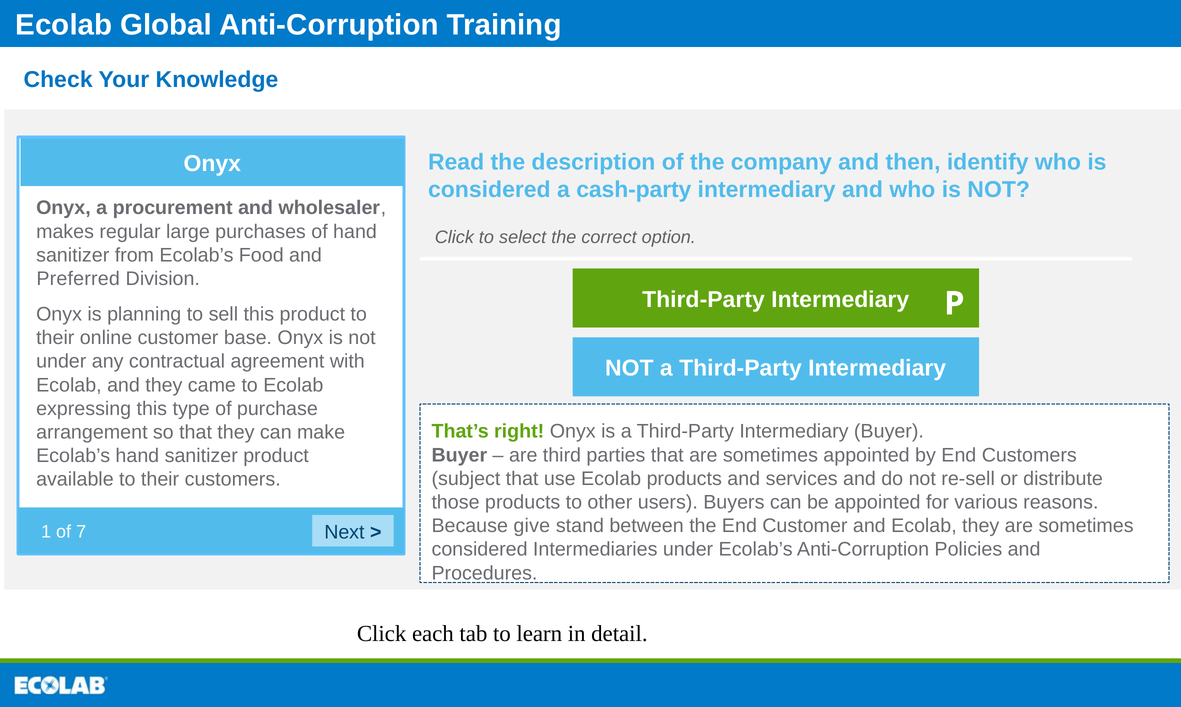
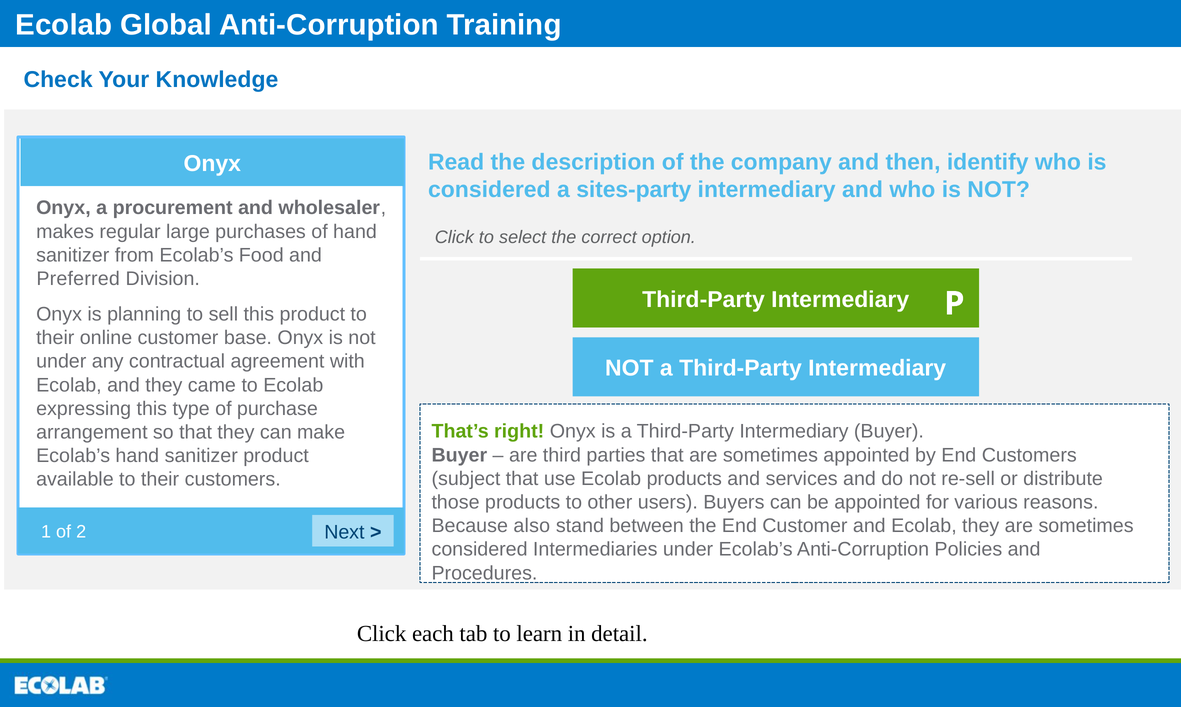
cash-party: cash-party -> sites-party
give: give -> also
7: 7 -> 2
